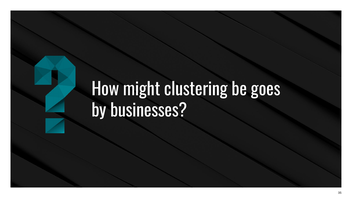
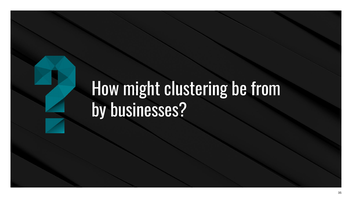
goes: goes -> from
